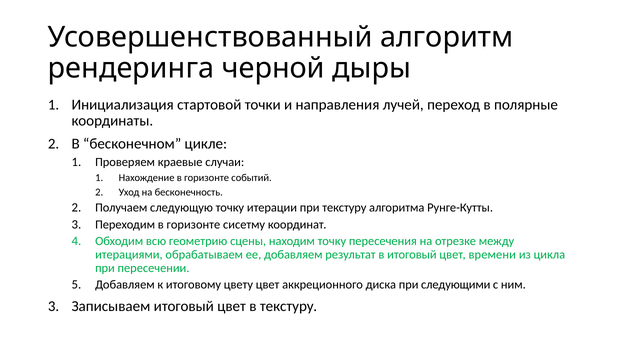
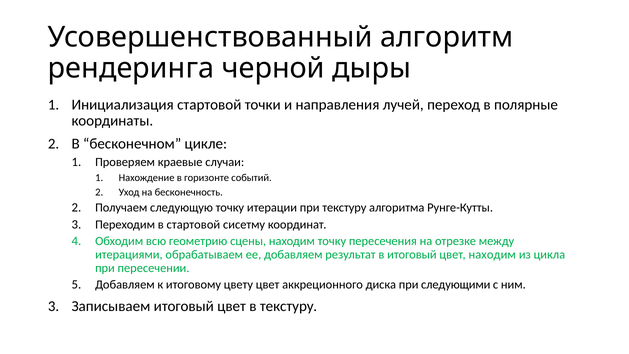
Переходим в горизонте: горизонте -> стартовой
цвет времени: времени -> находим
